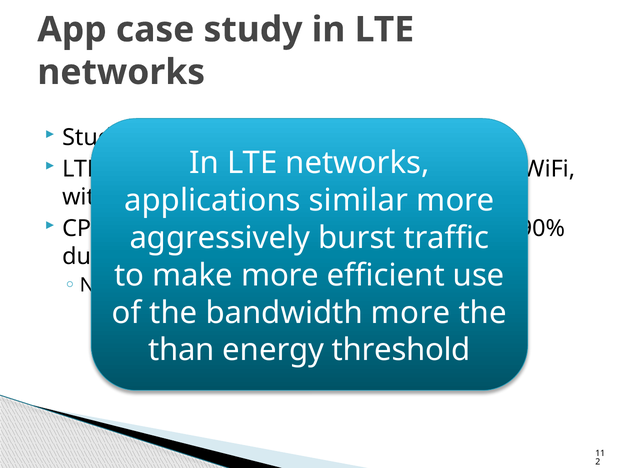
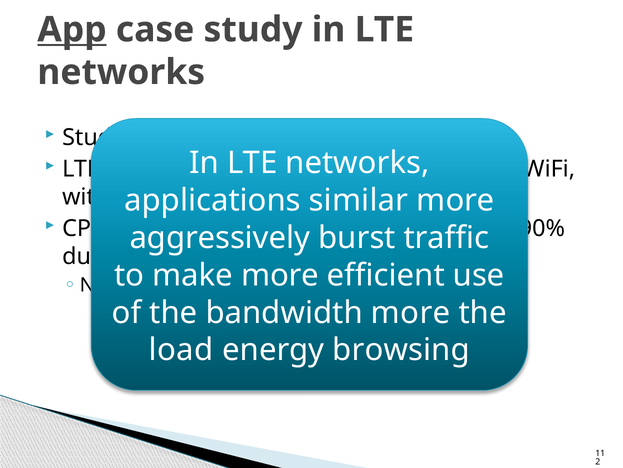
App underline: none -> present
than: than -> load
threshold: threshold -> browsing
